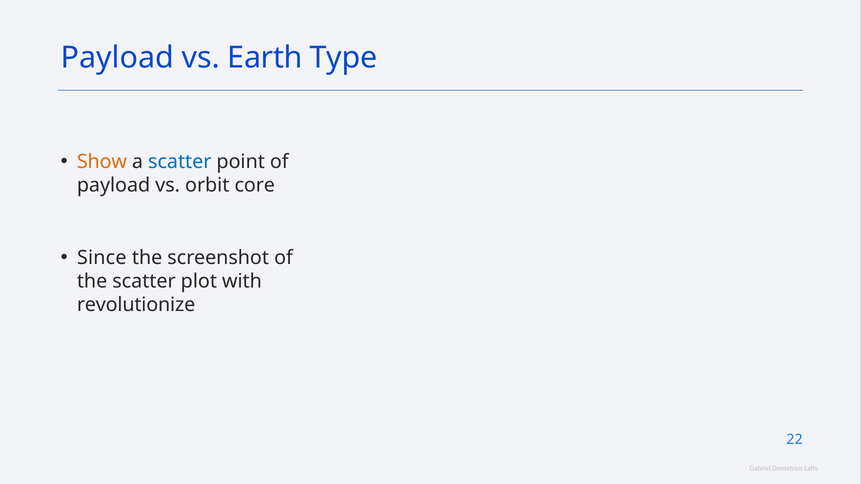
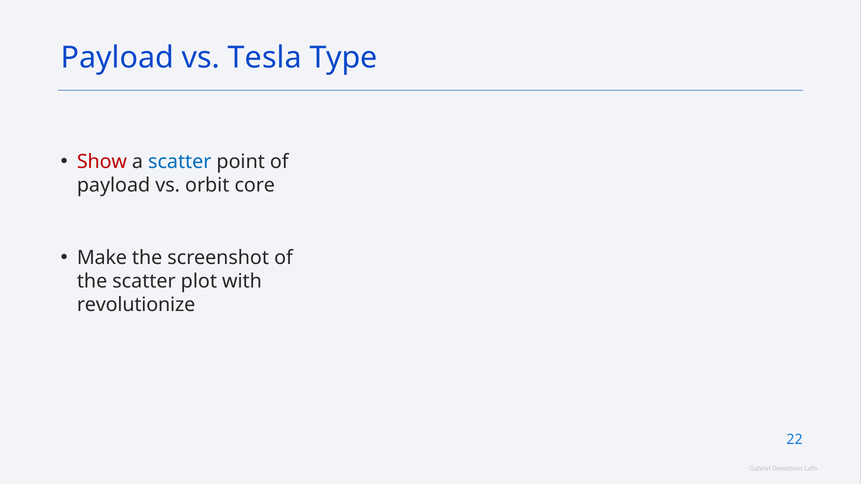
Earth: Earth -> Tesla
Show colour: orange -> red
Since: Since -> Make
